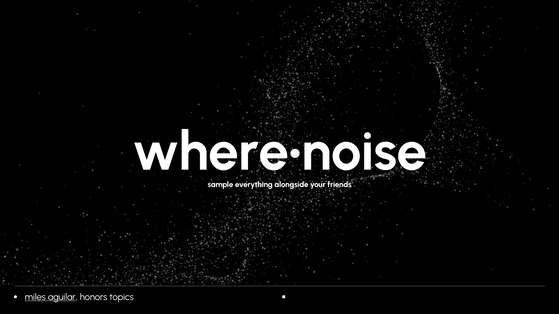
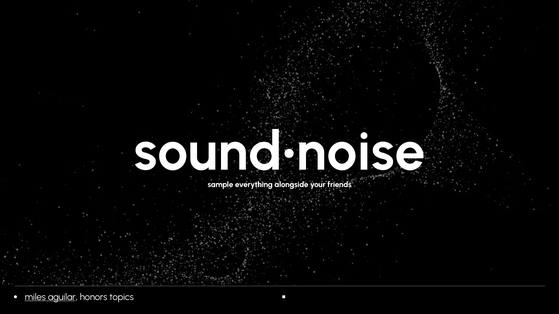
where•noise: where•noise -> sound•noise
